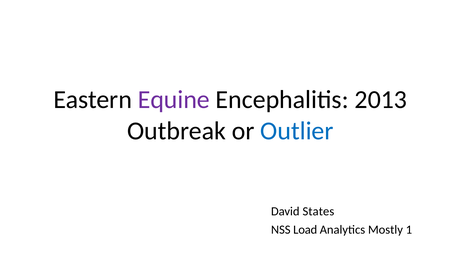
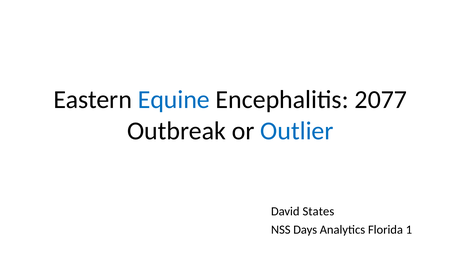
Equine colour: purple -> blue
2013: 2013 -> 2077
Load: Load -> Days
Mostly: Mostly -> Florida
